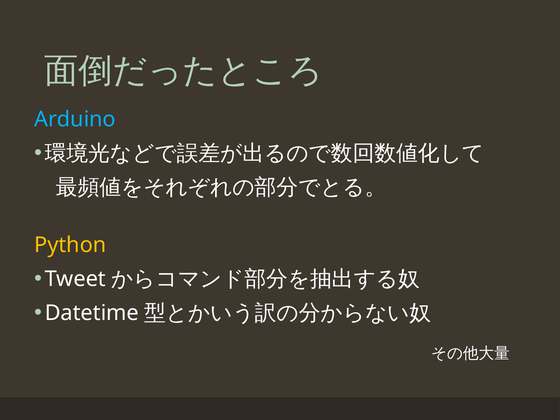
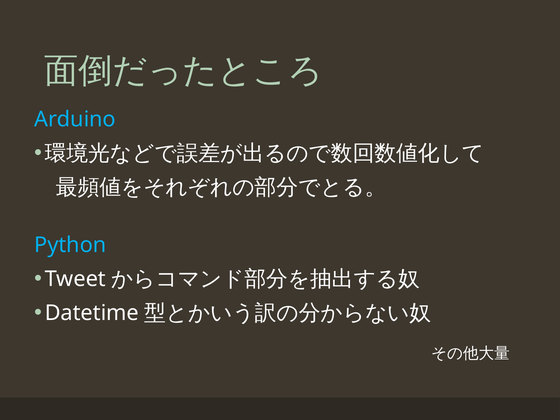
Python colour: yellow -> light blue
